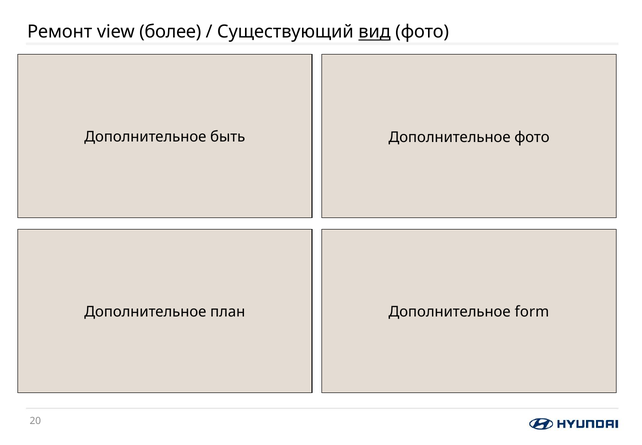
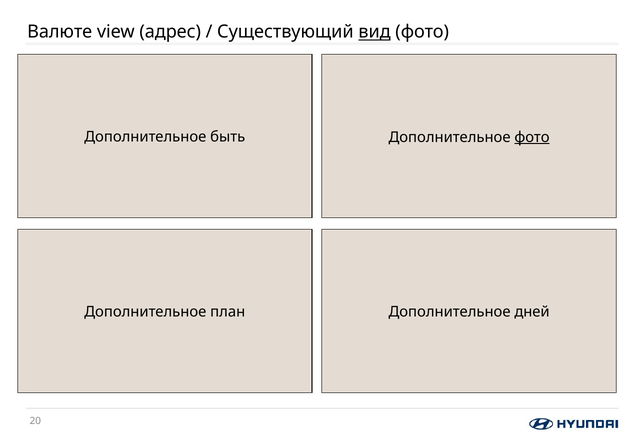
Ремонт: Ремонт -> Валюте
более: более -> адрес
фото at (532, 137) underline: none -> present
form: form -> дней
